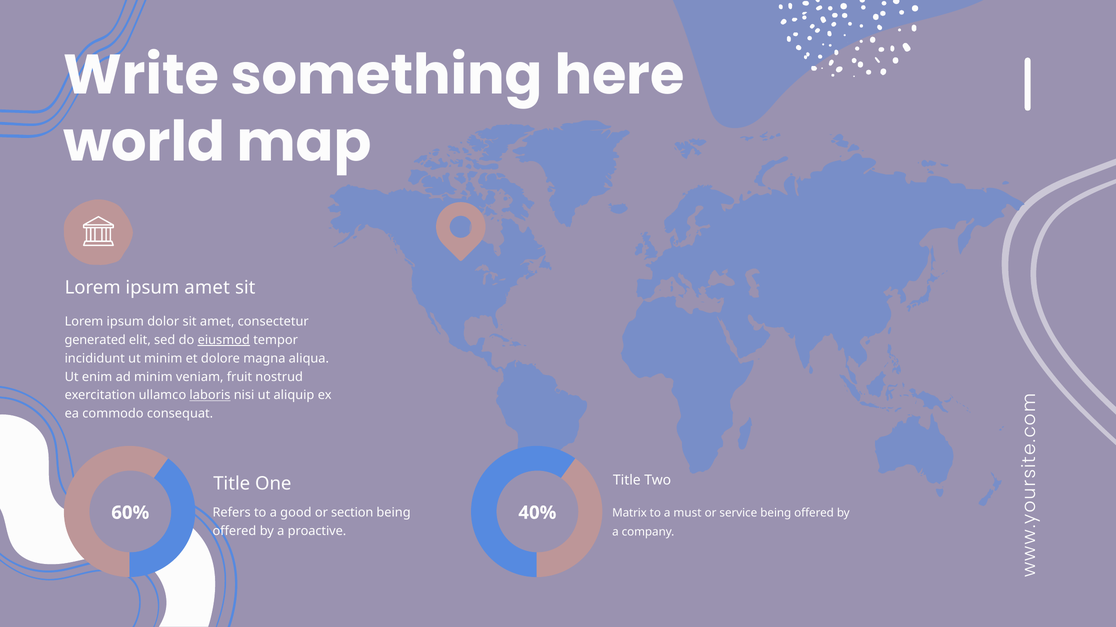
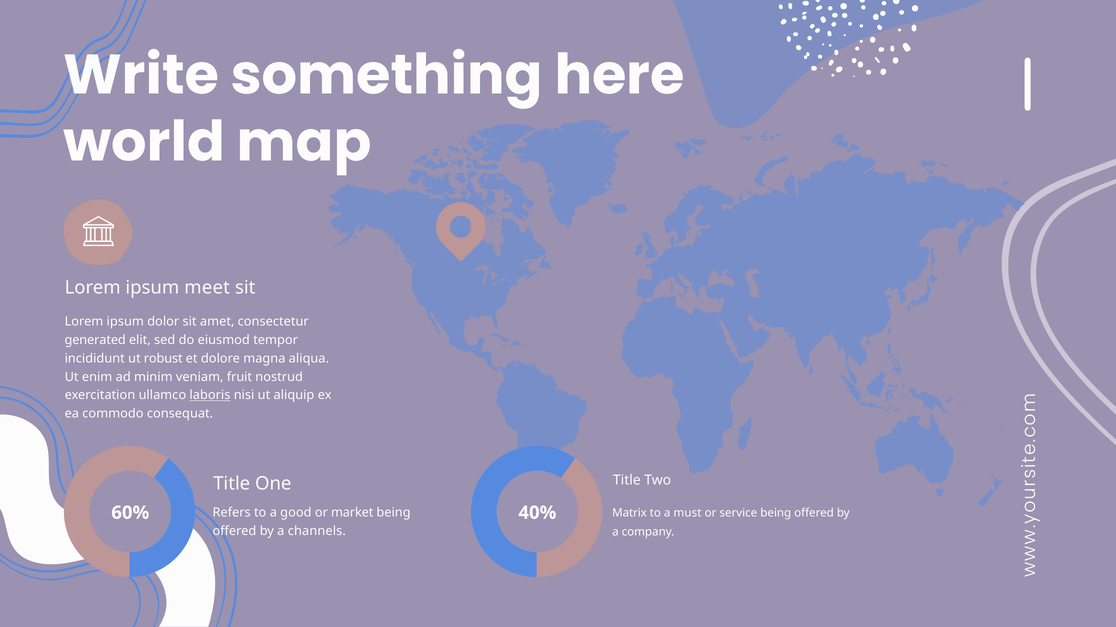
ipsum amet: amet -> meet
eiusmod underline: present -> none
ut minim: minim -> robust
section: section -> market
proactive: proactive -> channels
